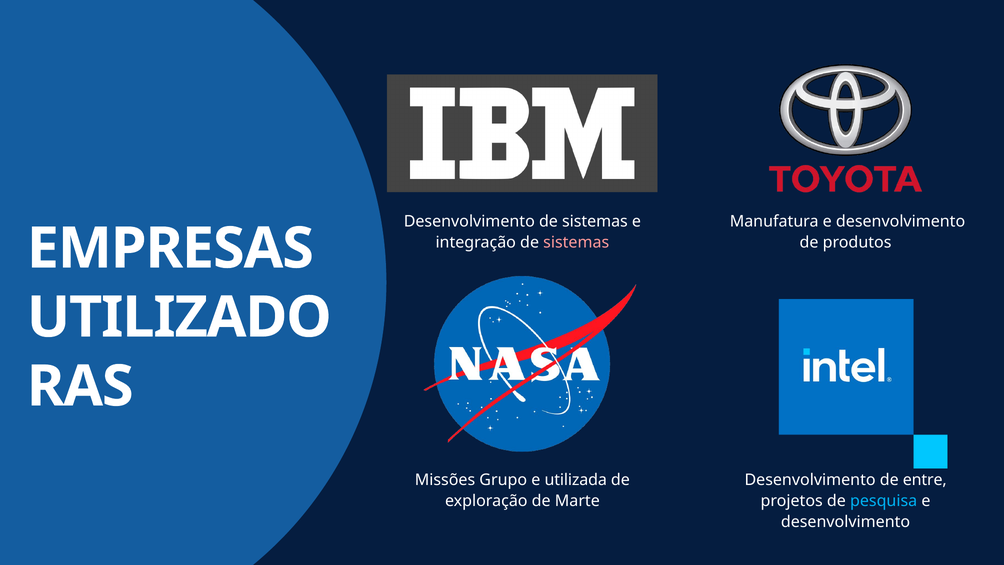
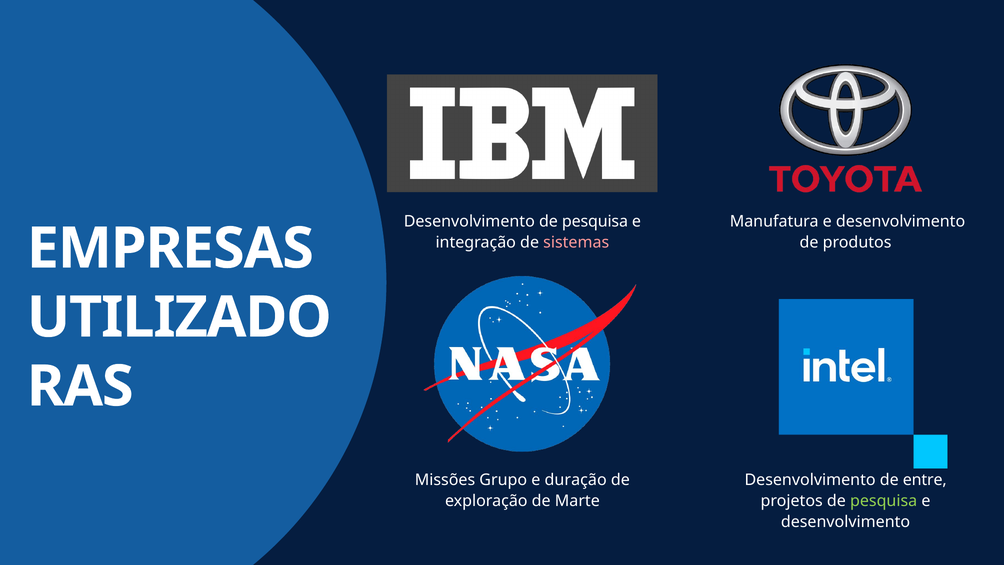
Desenvolvimento de sistemas: sistemas -> pesquisa
utilizada: utilizada -> duração
pesquisa at (884, 501) colour: light blue -> light green
